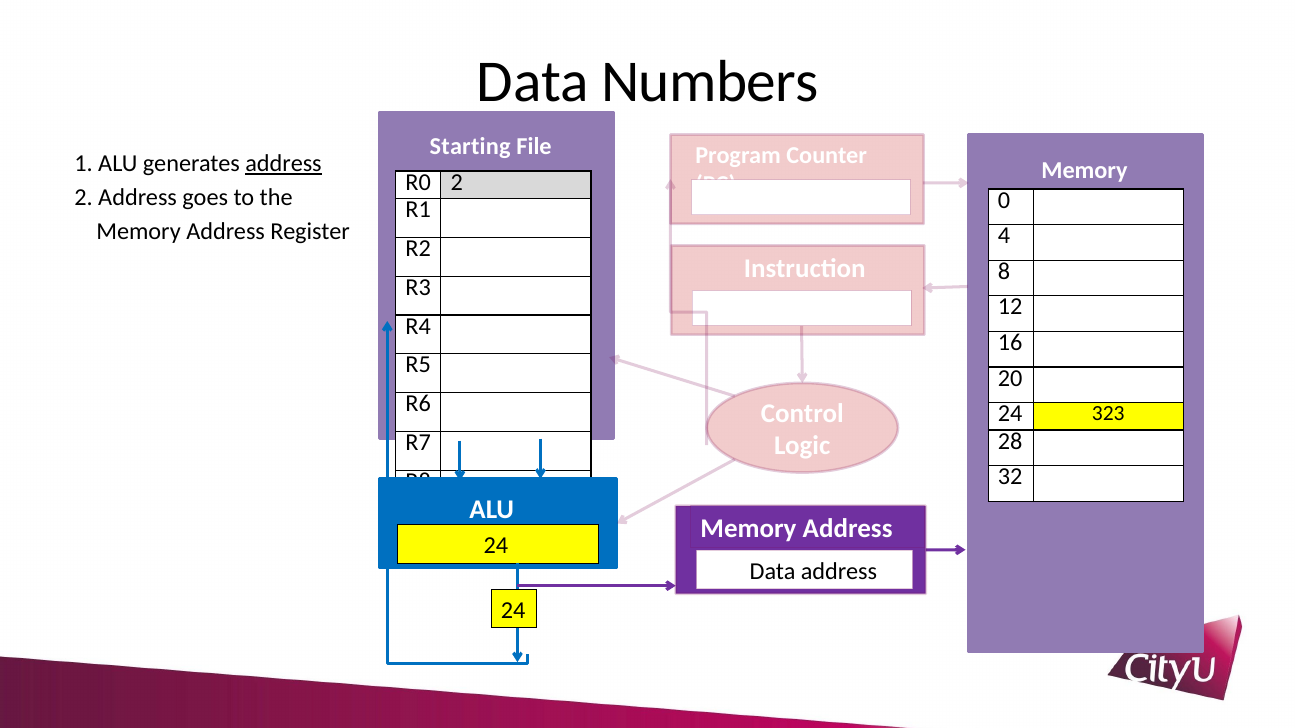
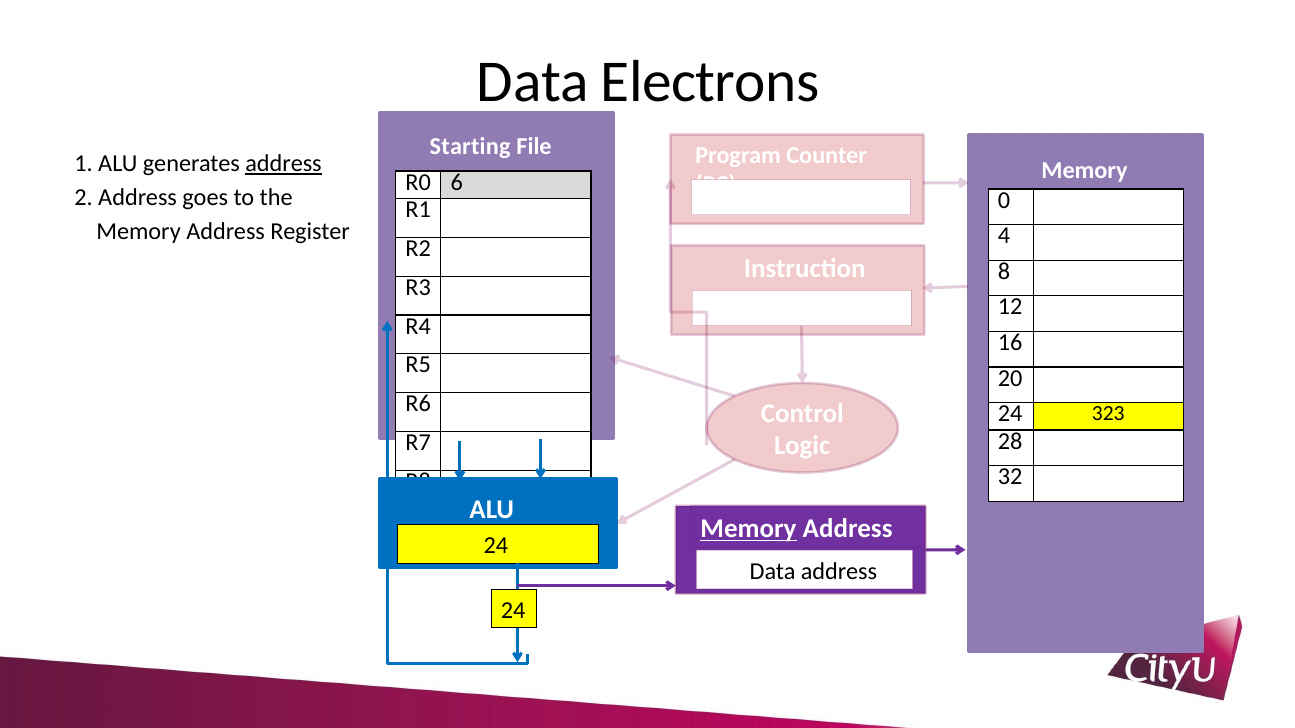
Numbers: Numbers -> Electrons
R0 2: 2 -> 6
Memory at (748, 529) underline: none -> present
